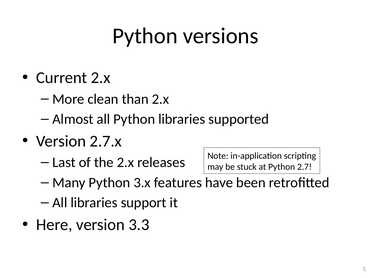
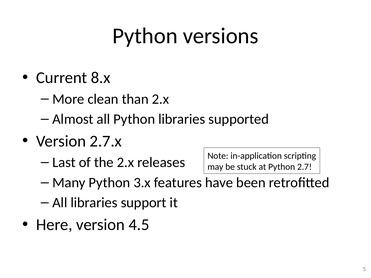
Current 2.x: 2.x -> 8.x
3.3: 3.3 -> 4.5
